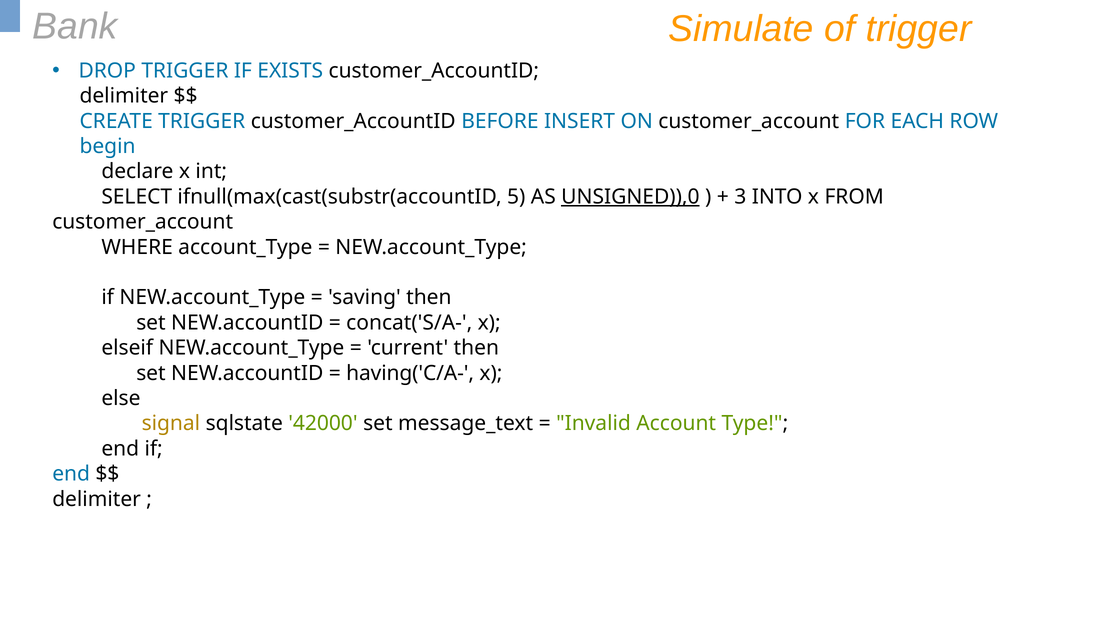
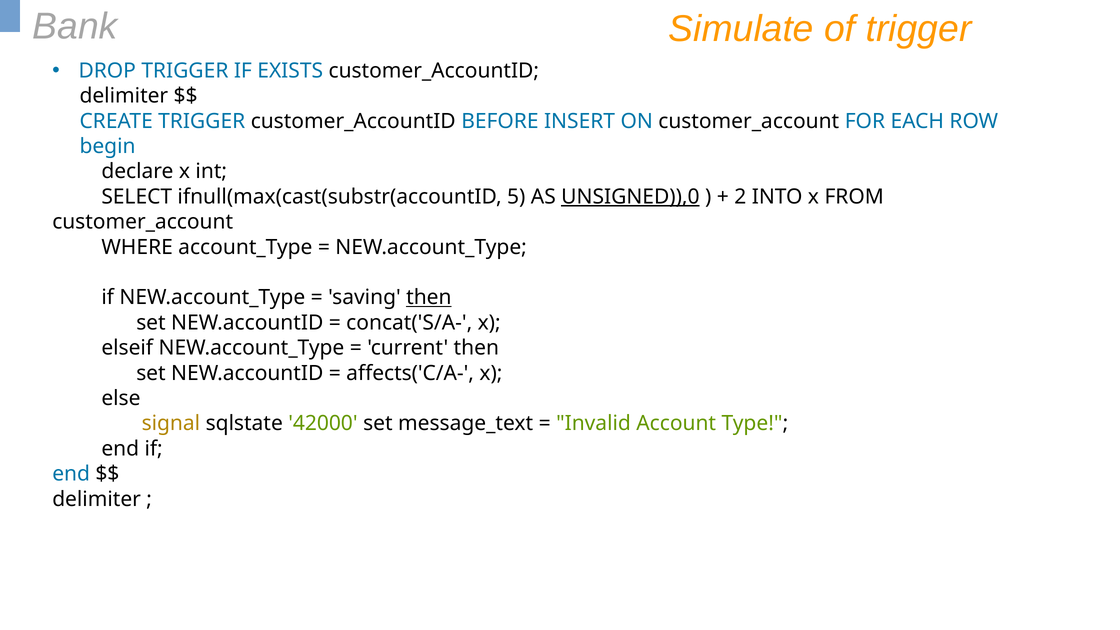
3: 3 -> 2
then at (429, 298) underline: none -> present
having('C/A-: having('C/A- -> affects('C/A-
